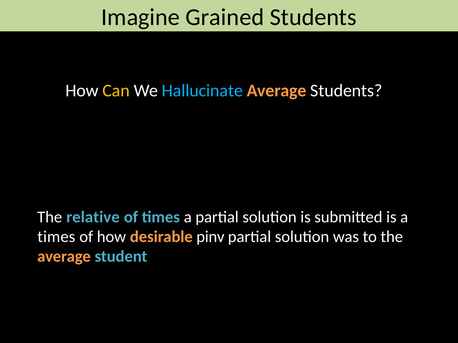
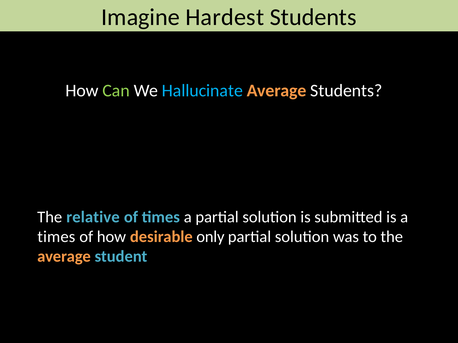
Grained: Grained -> Hardest
Can colour: yellow -> light green
pinv: pinv -> only
